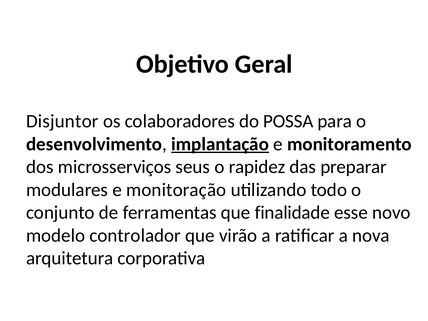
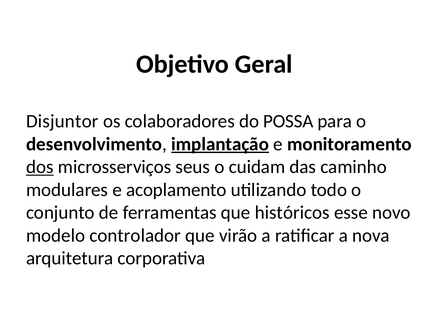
dos underline: none -> present
rapidez: rapidez -> cuidam
preparar: preparar -> caminho
monitoração: monitoração -> acoplamento
finalidade: finalidade -> históricos
